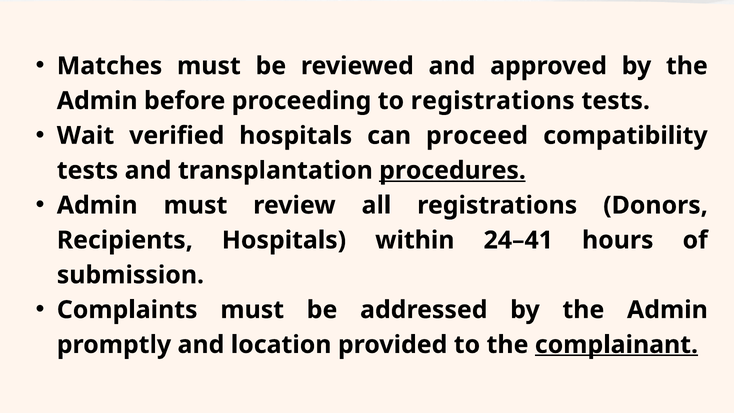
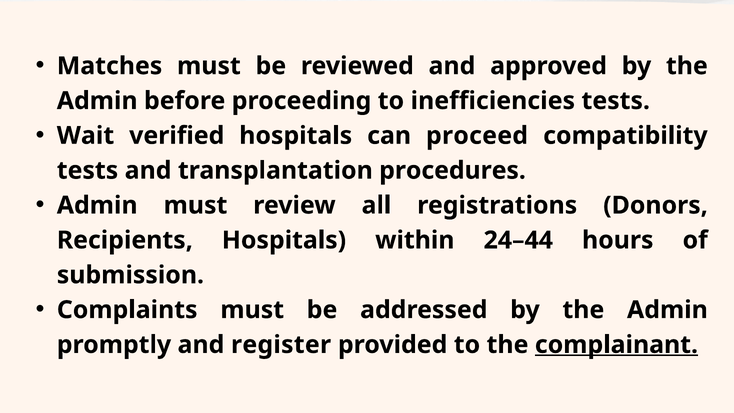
to registrations: registrations -> inefficiencies
procedures underline: present -> none
24–41: 24–41 -> 24–44
location: location -> register
